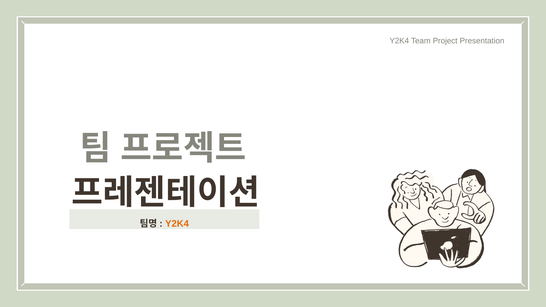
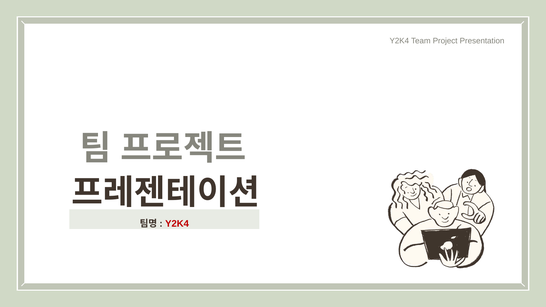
Y2K4 at (177, 224) colour: orange -> red
